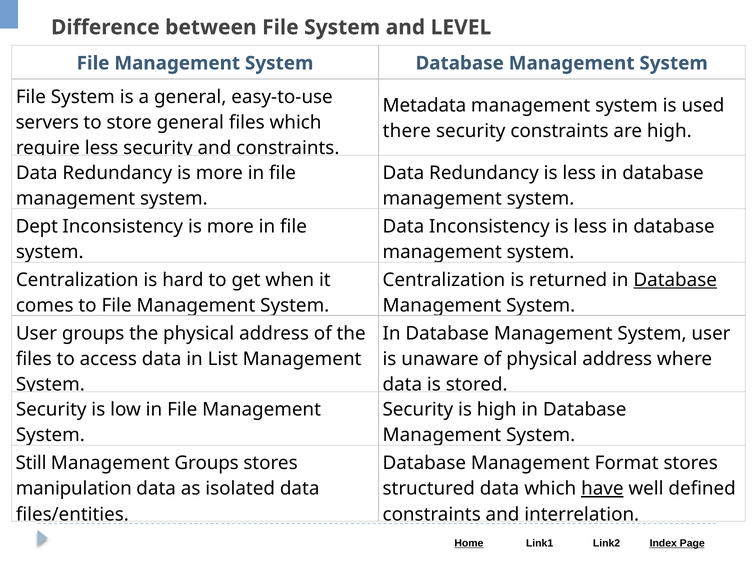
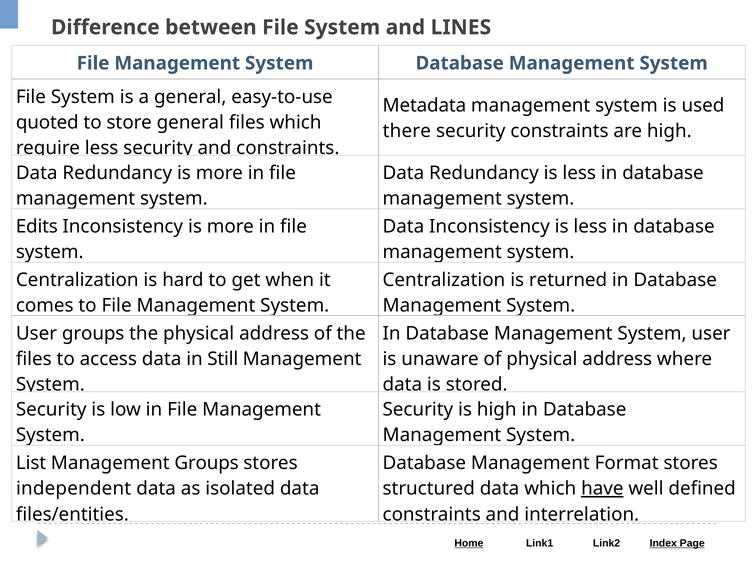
LEVEL: LEVEL -> LINES
servers: servers -> quoted
Dept: Dept -> Edits
Database at (675, 280) underline: present -> none
List: List -> Still
Still: Still -> List
manipulation: manipulation -> independent
